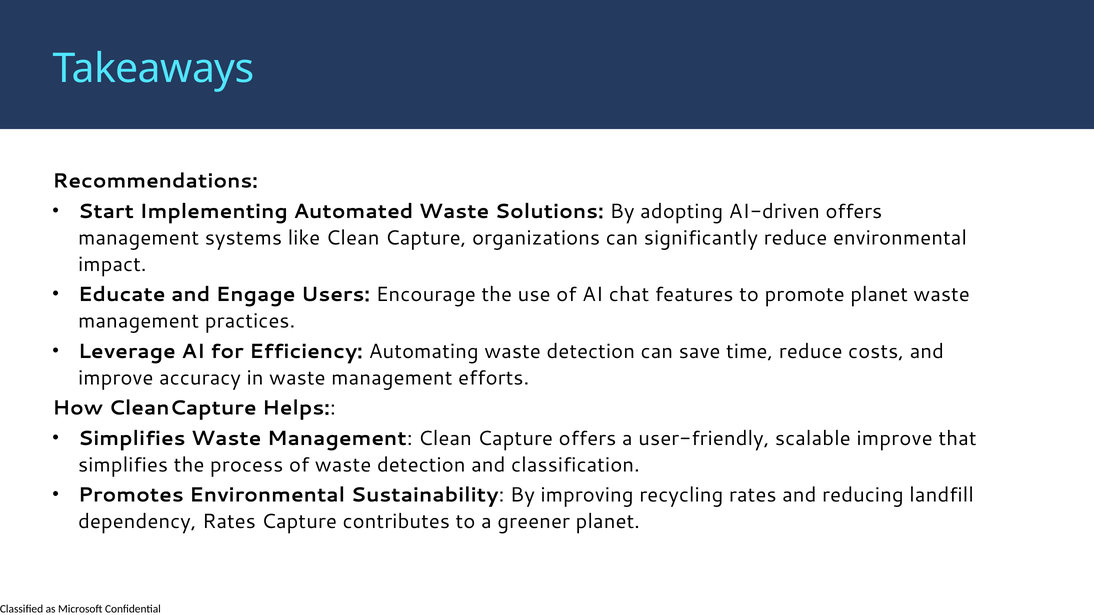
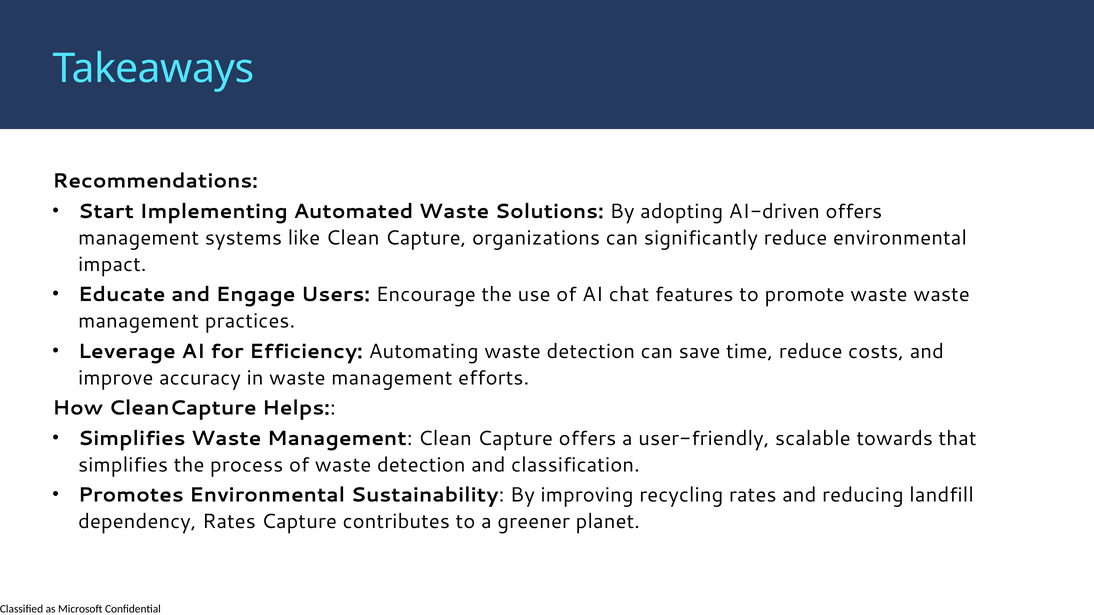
promote planet: planet -> waste
scalable improve: improve -> towards
